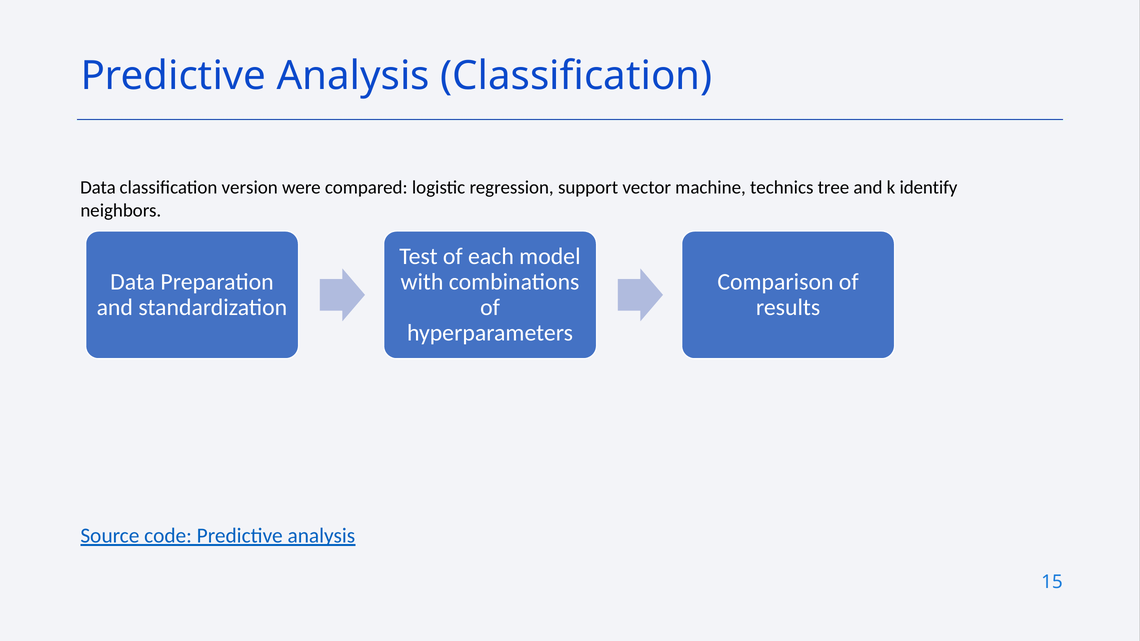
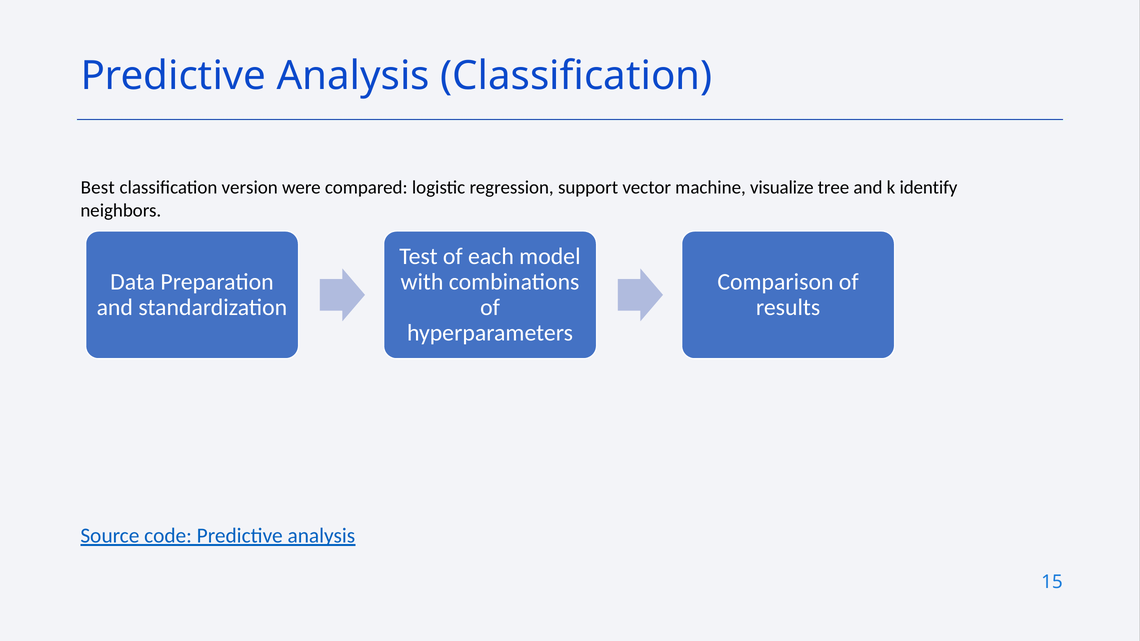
Data at (98, 188): Data -> Best
technics: technics -> visualize
